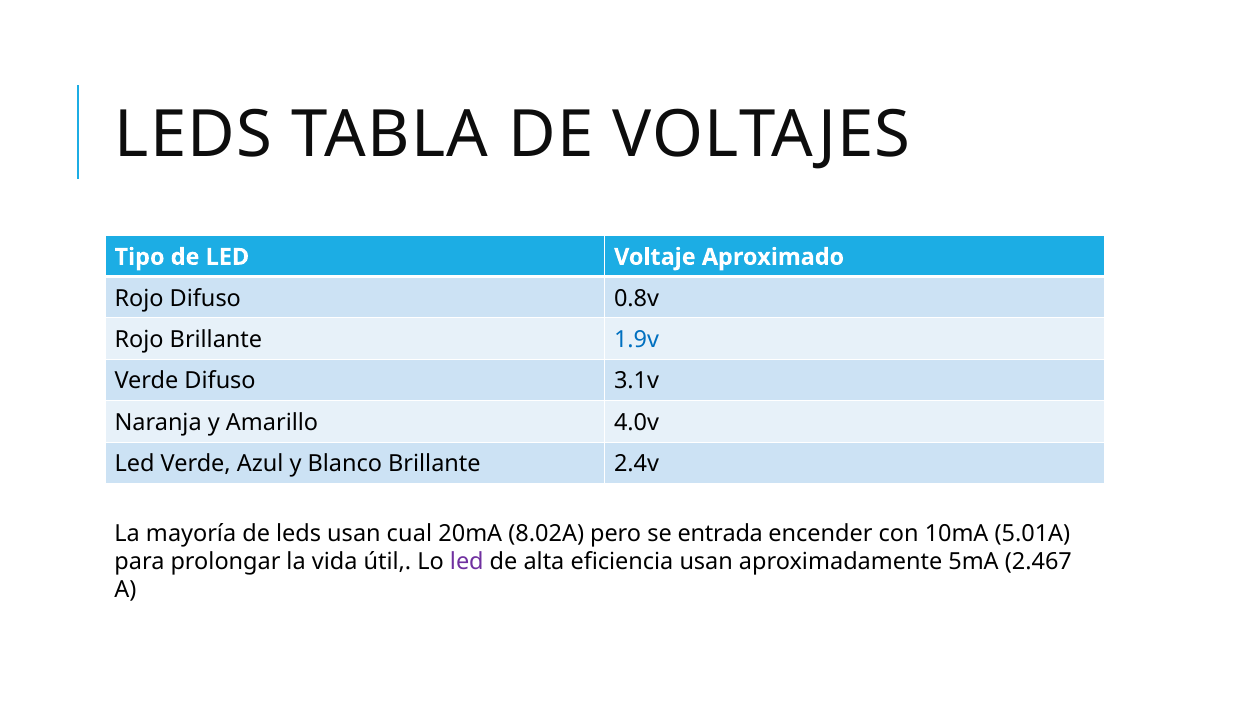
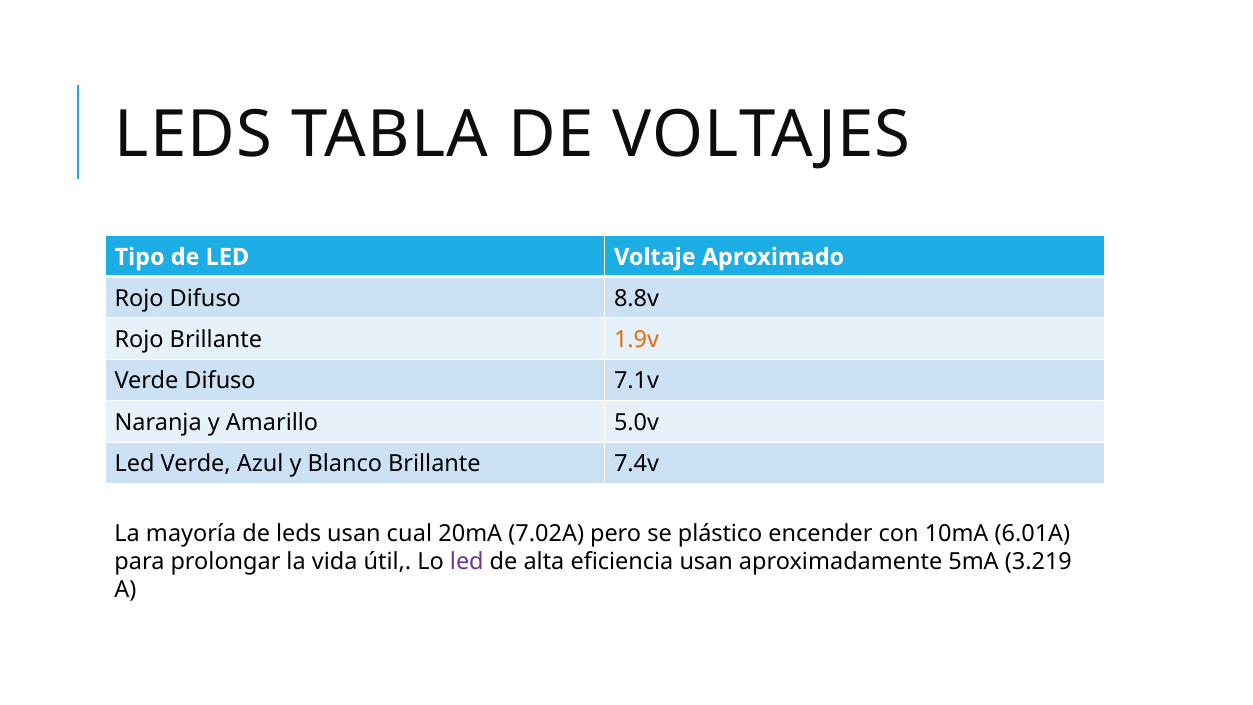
0.8v: 0.8v -> 8.8v
1.9v colour: blue -> orange
3.1v: 3.1v -> 7.1v
4.0v: 4.0v -> 5.0v
2.4v: 2.4v -> 7.4v
8.02A: 8.02A -> 7.02A
entrada: entrada -> plástico
5.01A: 5.01A -> 6.01A
2.467: 2.467 -> 3.219
